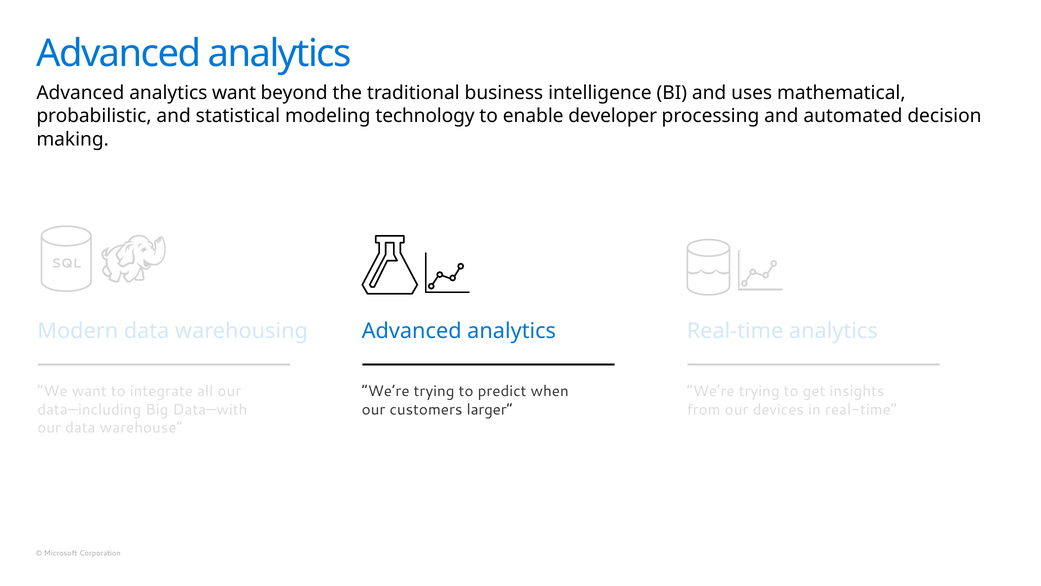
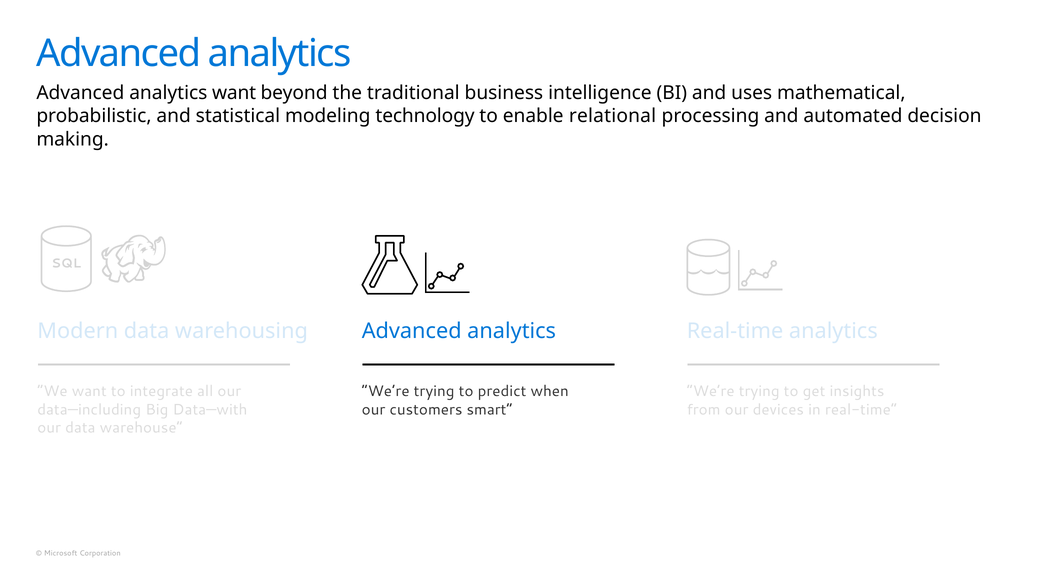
developer: developer -> relational
larger: larger -> smart
